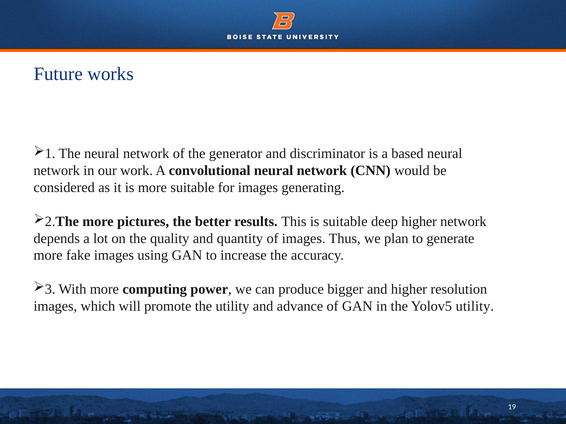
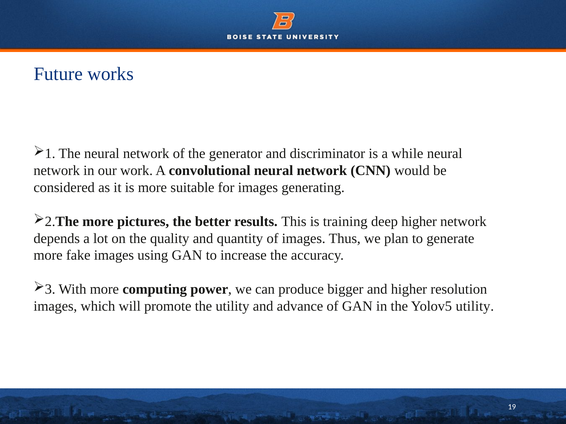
based: based -> while
is suitable: suitable -> training
